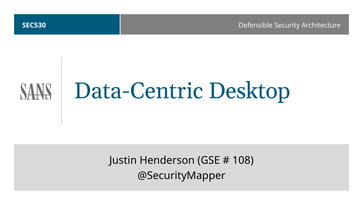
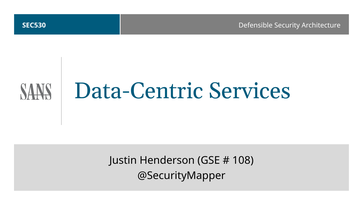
Desktop: Desktop -> Services
